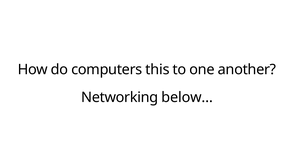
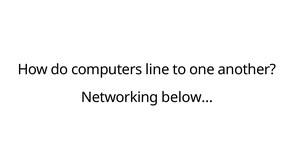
this: this -> line
